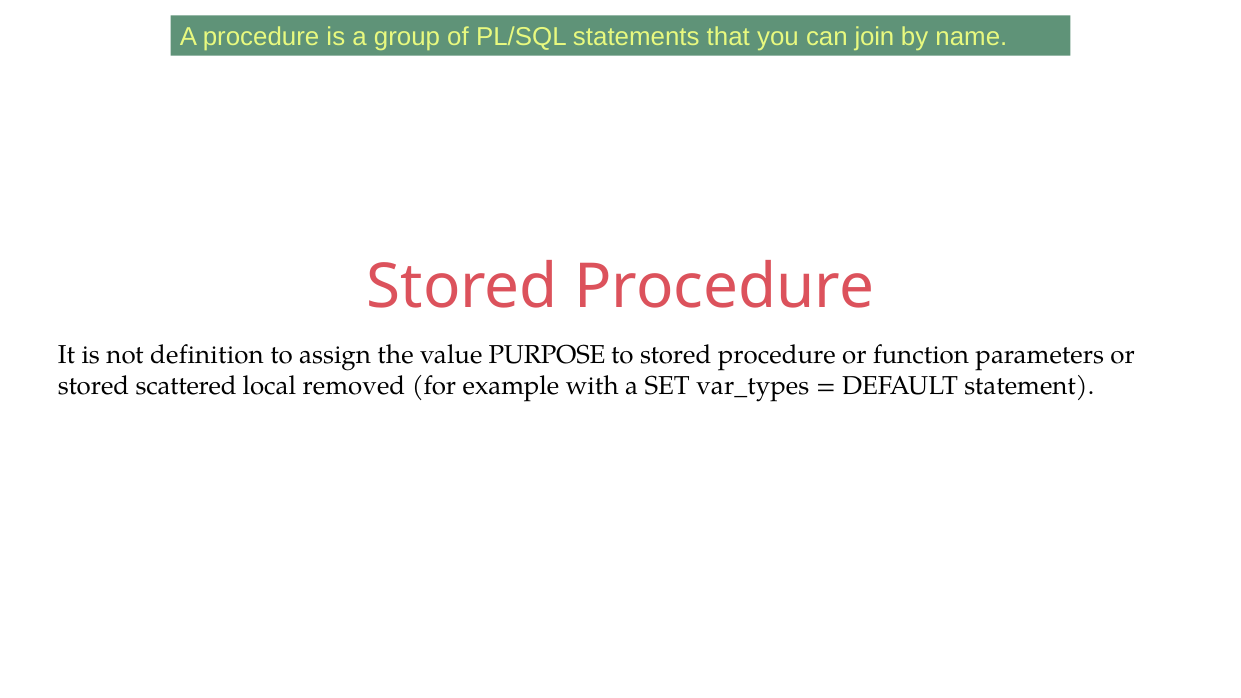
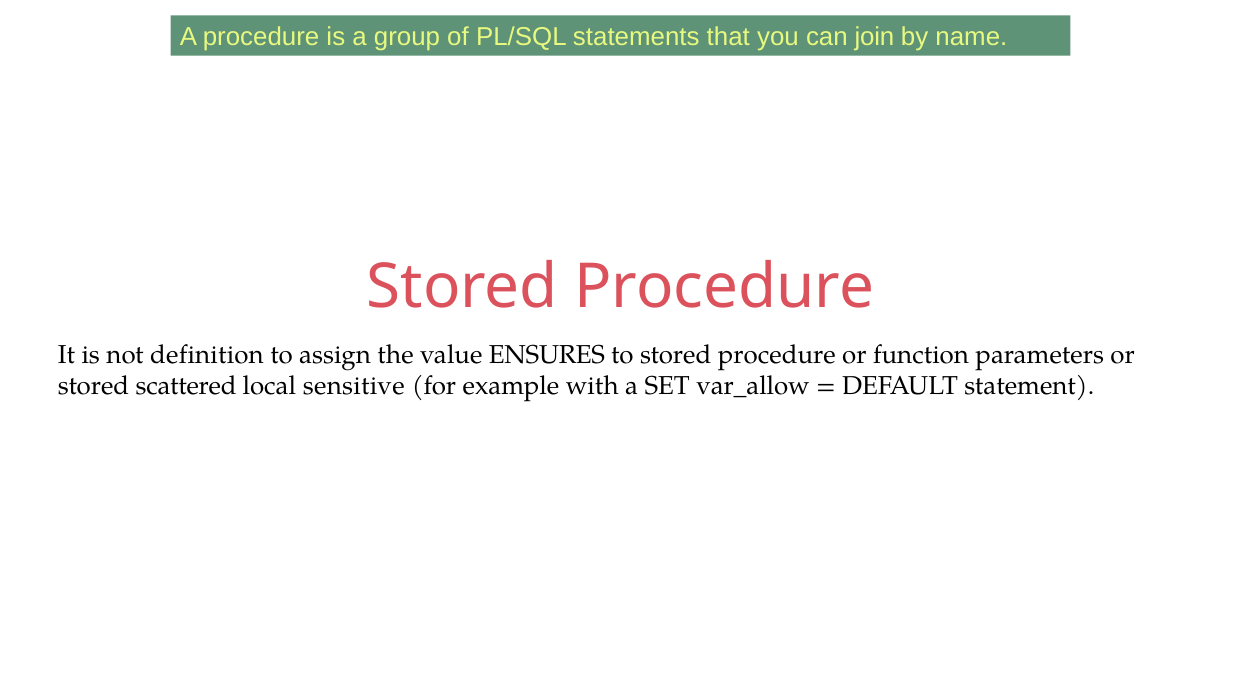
PURPOSE: PURPOSE -> ENSURES
removed: removed -> sensitive
var_types: var_types -> var_allow
